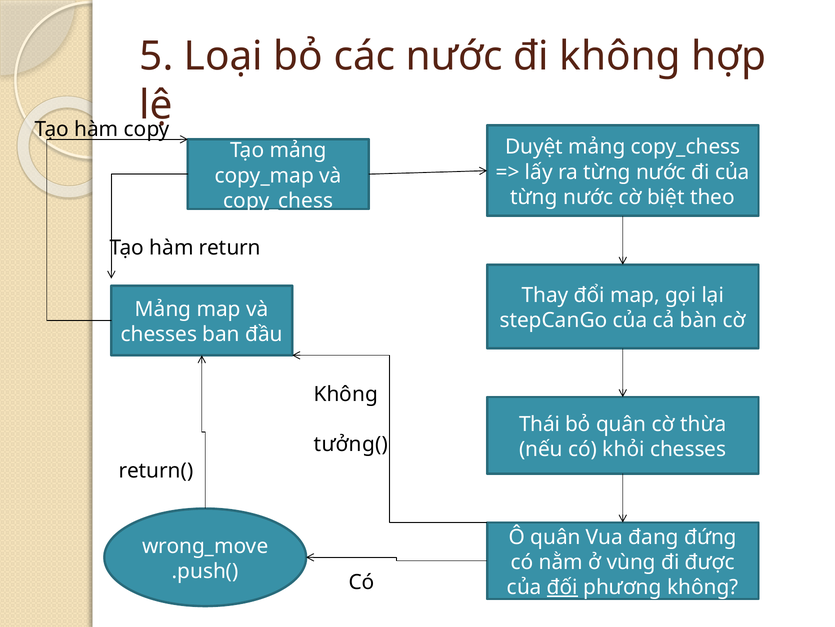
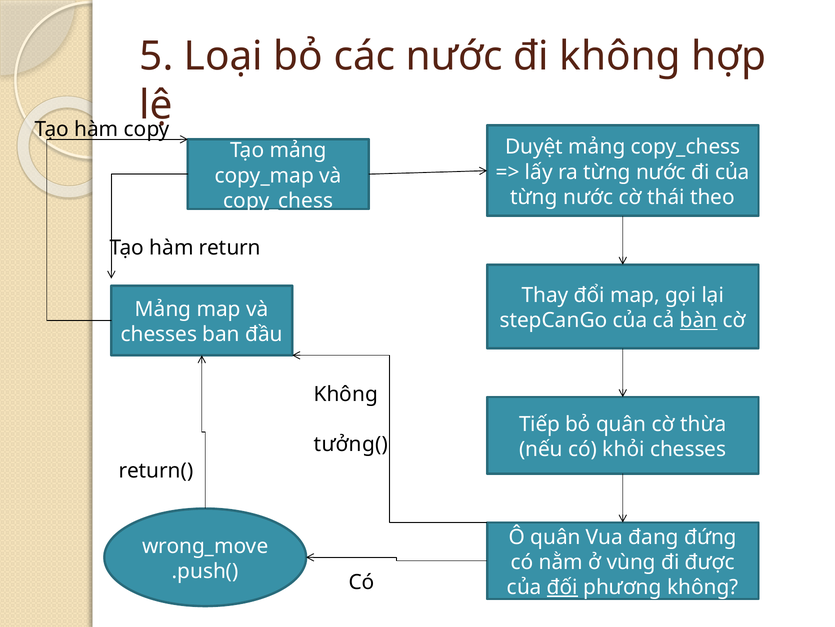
biệt: biệt -> thái
bàn underline: none -> present
Thái: Thái -> Tiếp
